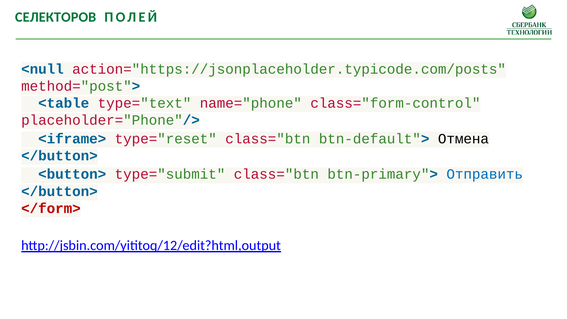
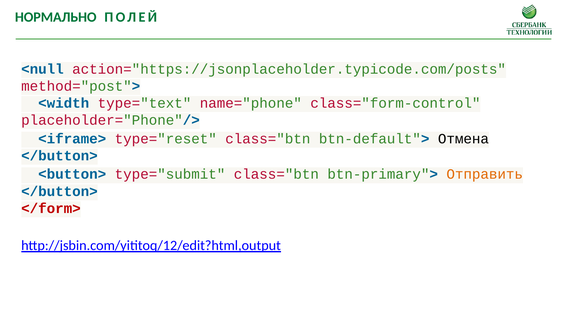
СЕЛЕКТОРОВ: СЕЛЕКТОРОВ -> НОРМАЛЬНО
<table: <table -> <width
Отправить colour: blue -> orange
